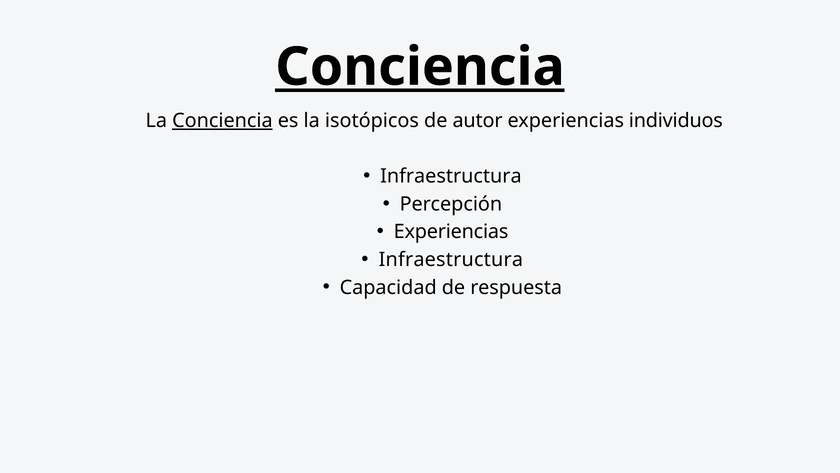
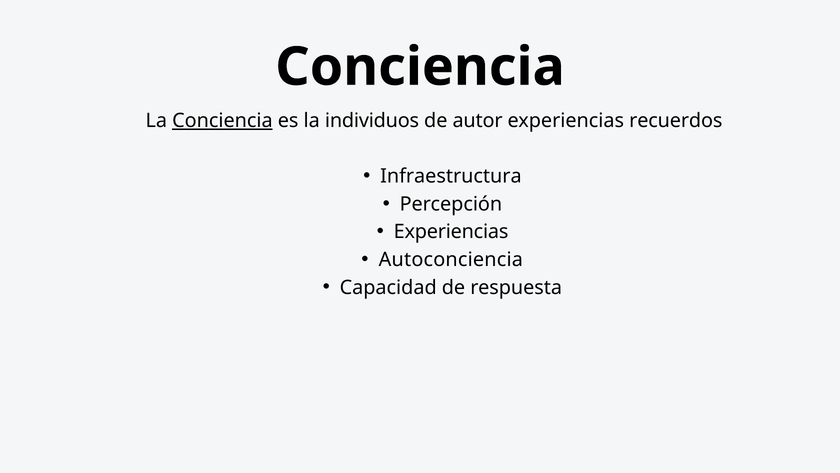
Conciencia at (420, 67) underline: present -> none
isotópicos: isotópicos -> individuos
individuos: individuos -> recuerdos
Infraestructura at (451, 259): Infraestructura -> Autoconciencia
